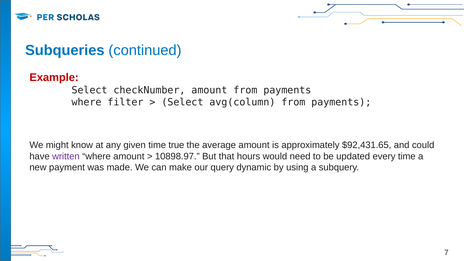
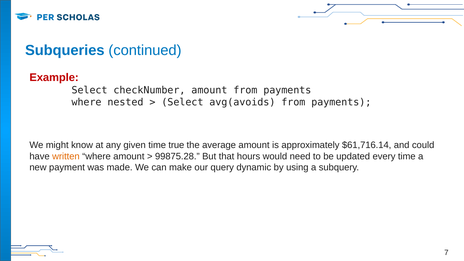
filter: filter -> nested
avg(column: avg(column -> avg(avoids
$92,431.65: $92,431.65 -> $61,716.14
written colour: purple -> orange
10898.97: 10898.97 -> 99875.28
